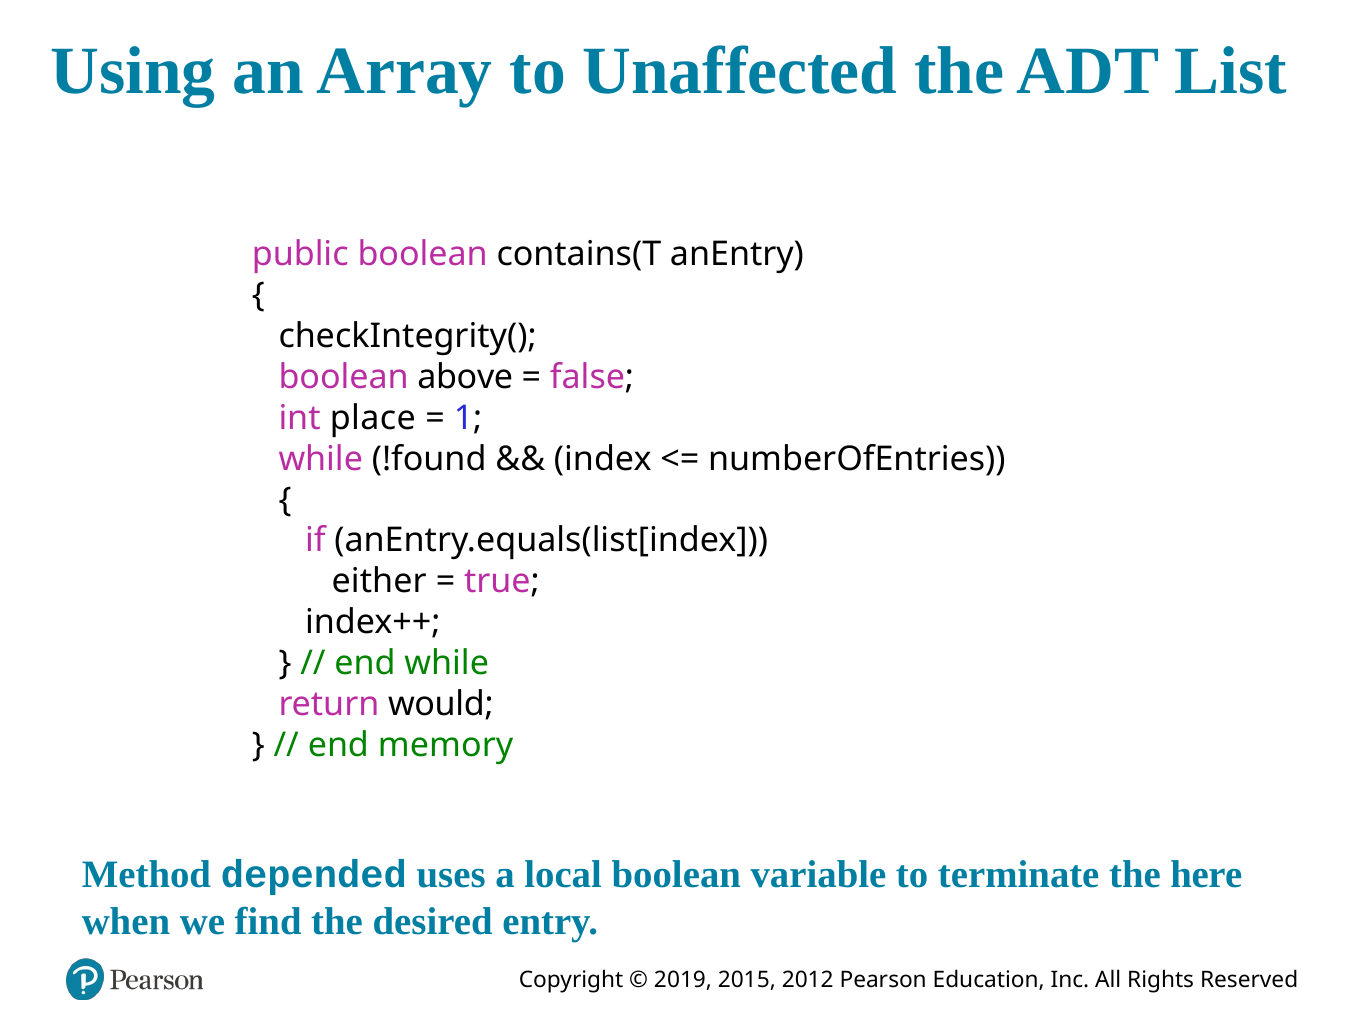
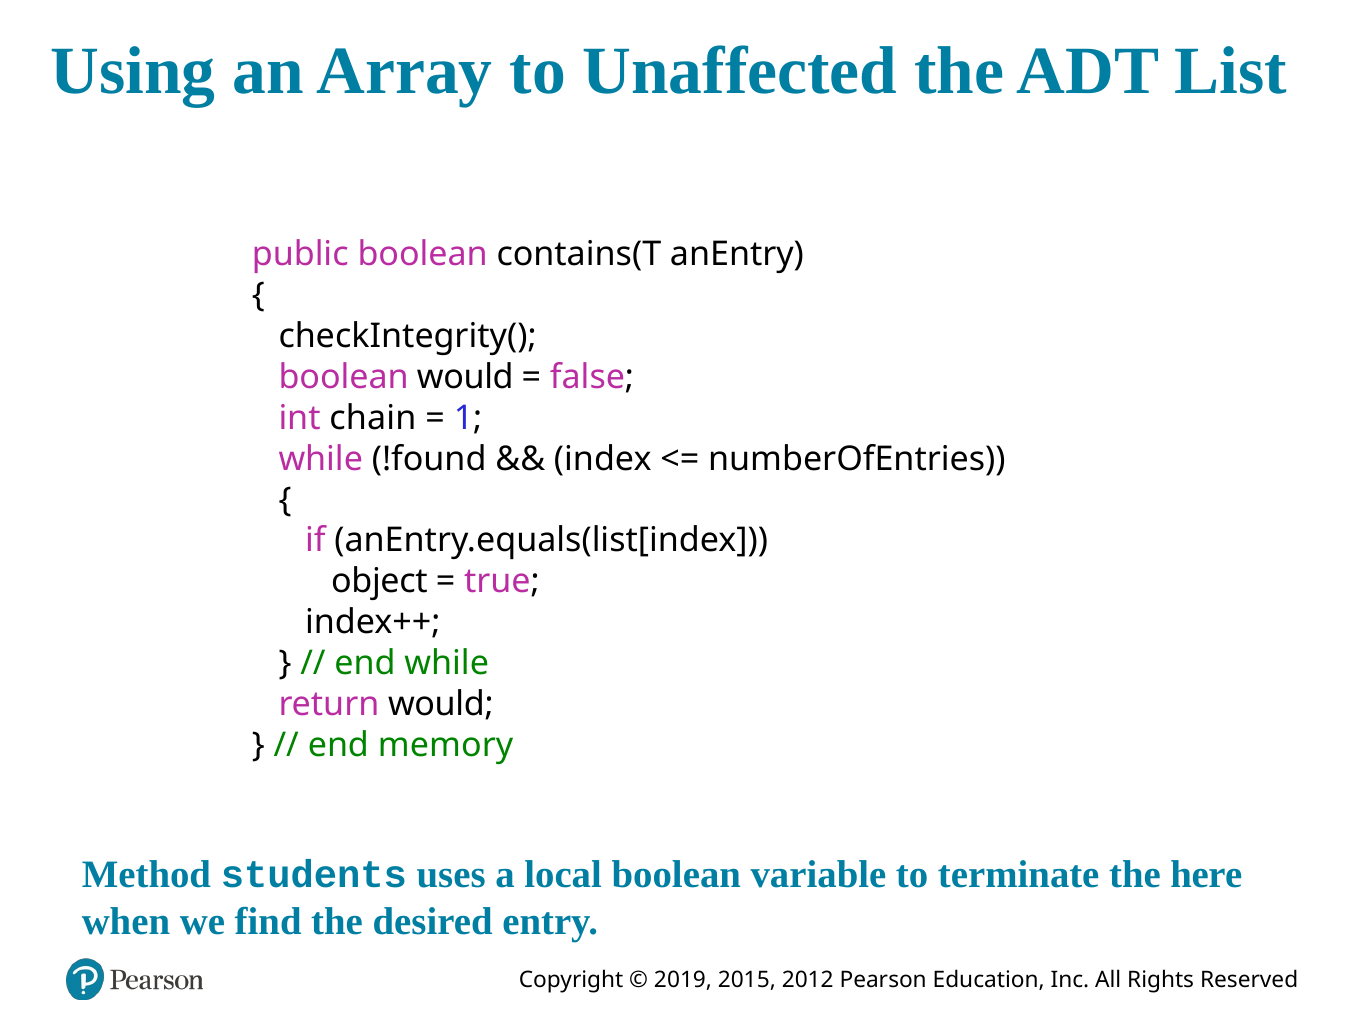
boolean above: above -> would
place: place -> chain
either: either -> object
depended: depended -> students
